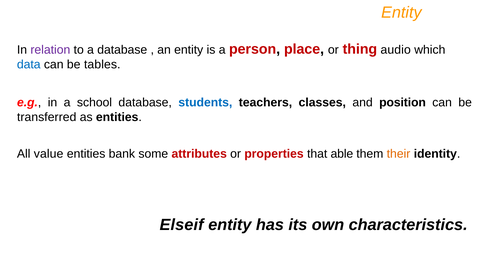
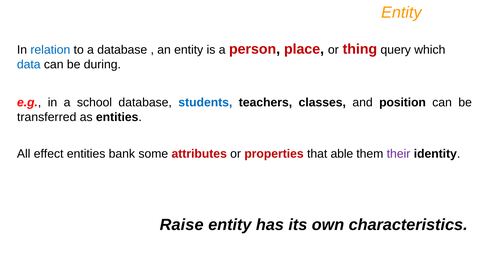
relation colour: purple -> blue
audio: audio -> query
tables: tables -> during
value: value -> effect
their colour: orange -> purple
Elseif: Elseif -> Raise
